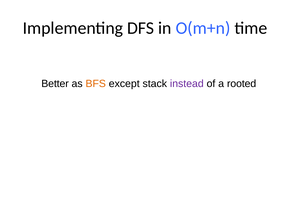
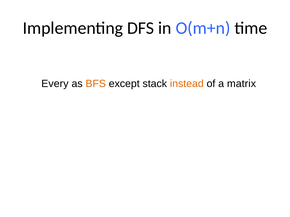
Better: Better -> Every
instead colour: purple -> orange
rooted: rooted -> matrix
